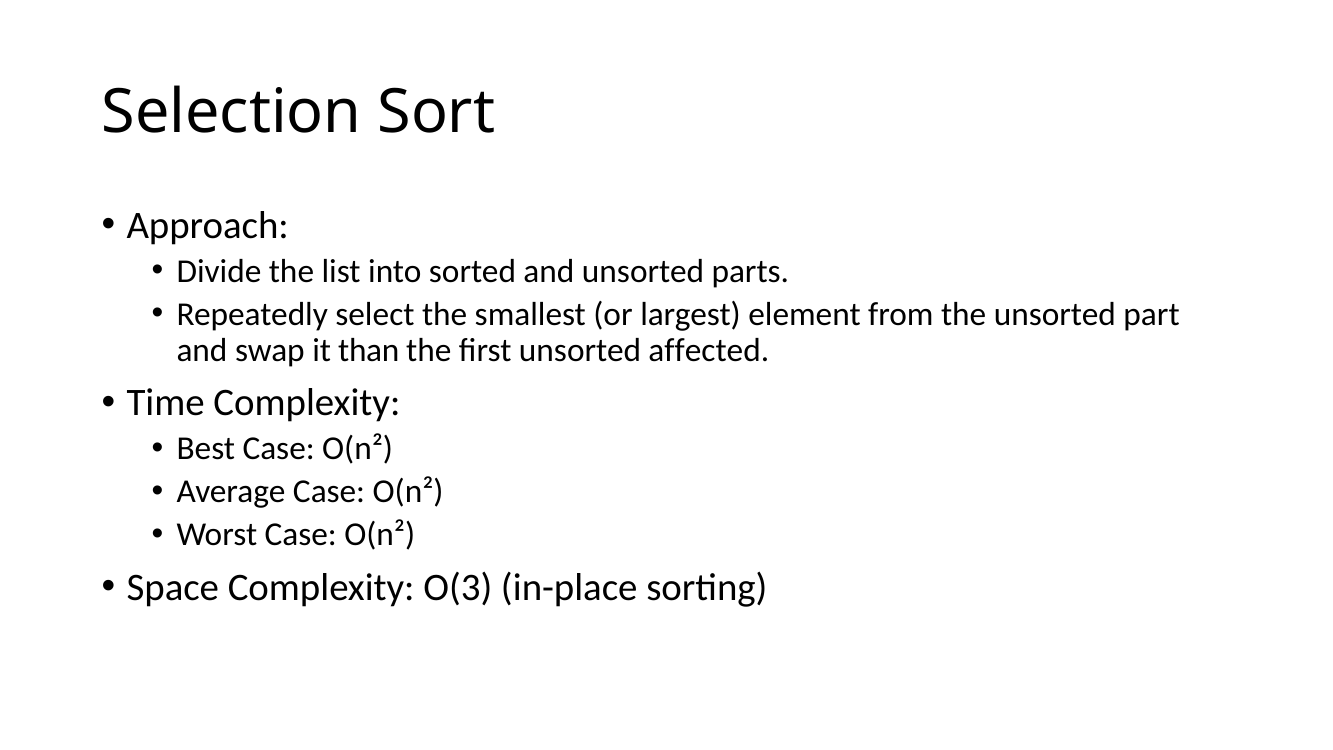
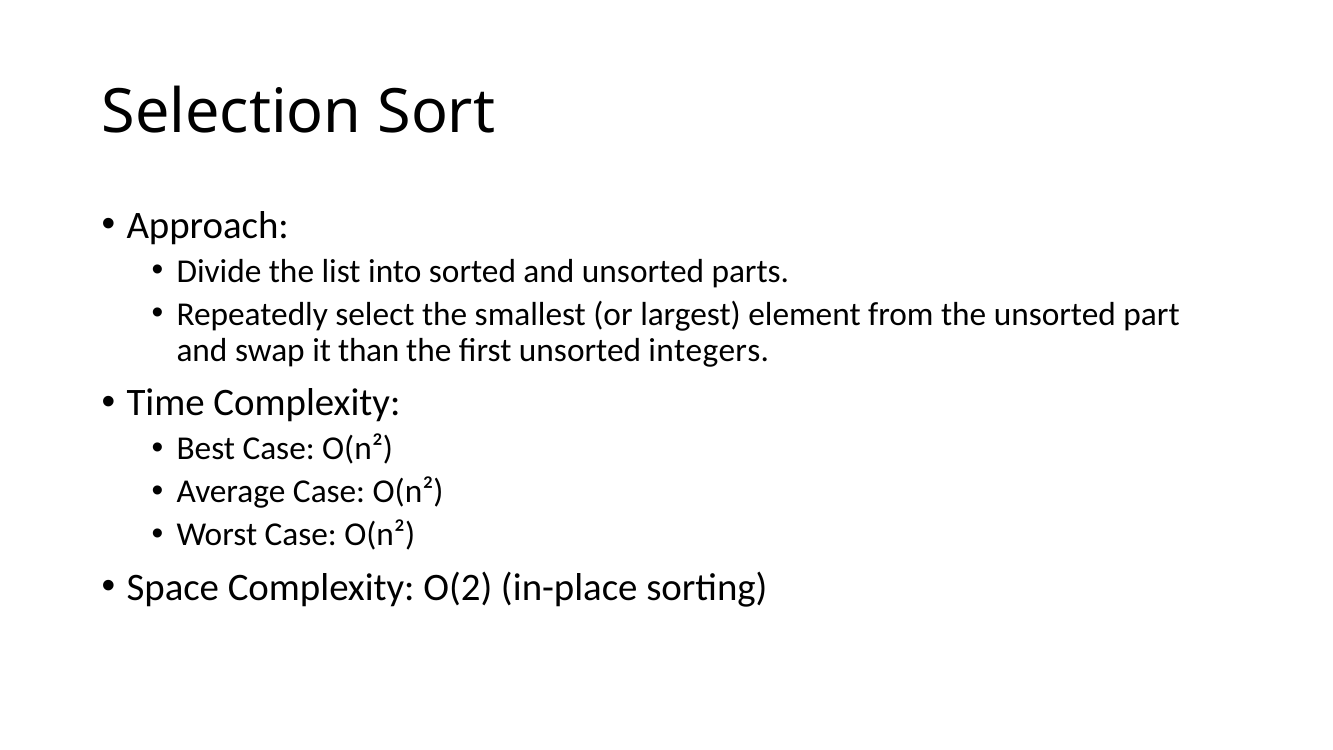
affected: affected -> integers
O(3: O(3 -> O(2
